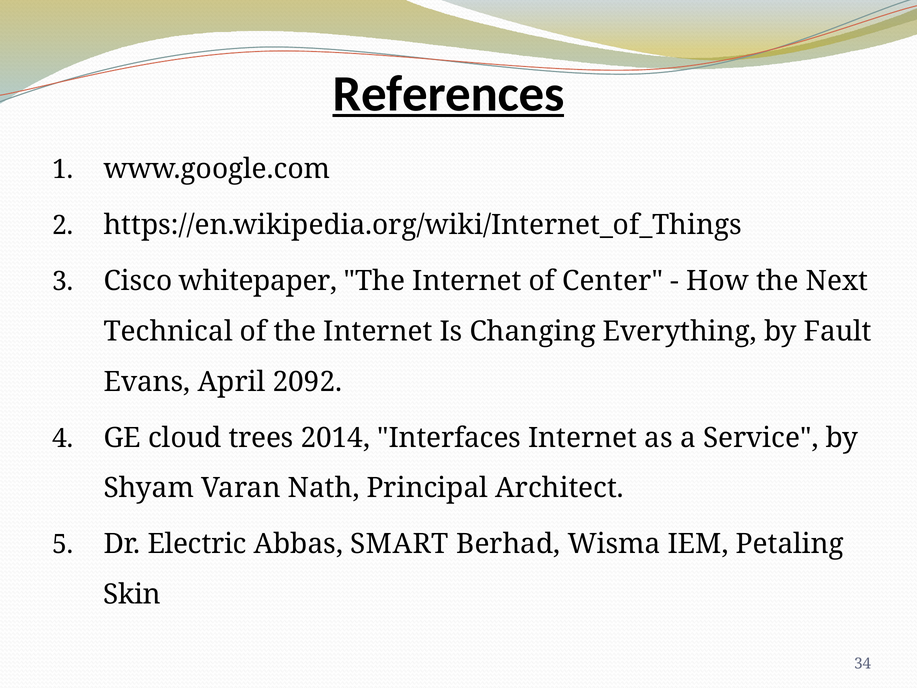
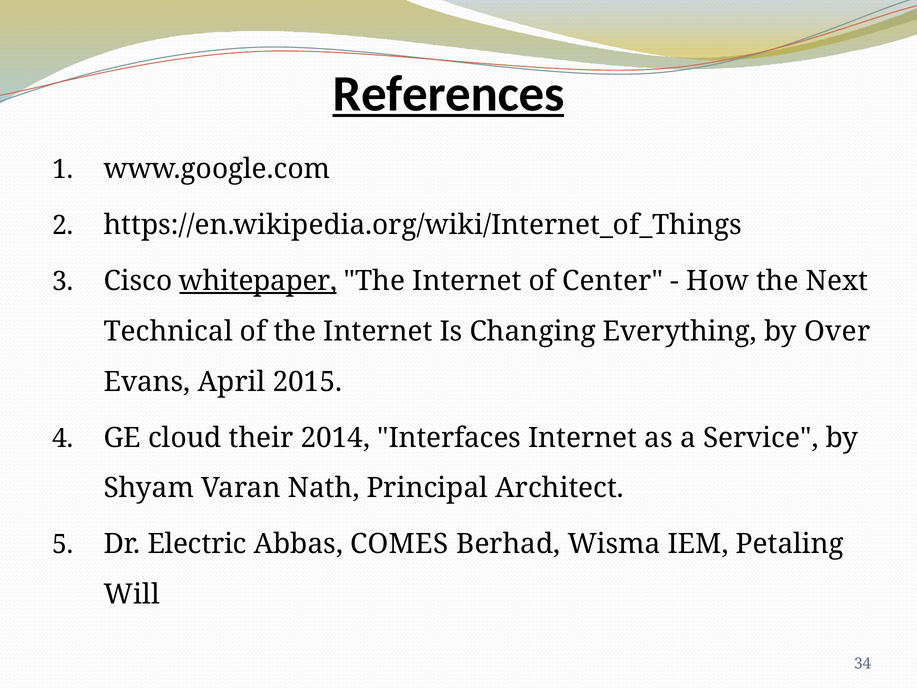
whitepaper underline: none -> present
Fault: Fault -> Over
2092: 2092 -> 2015
trees: trees -> their
SMART: SMART -> COMES
Skin: Skin -> Will
